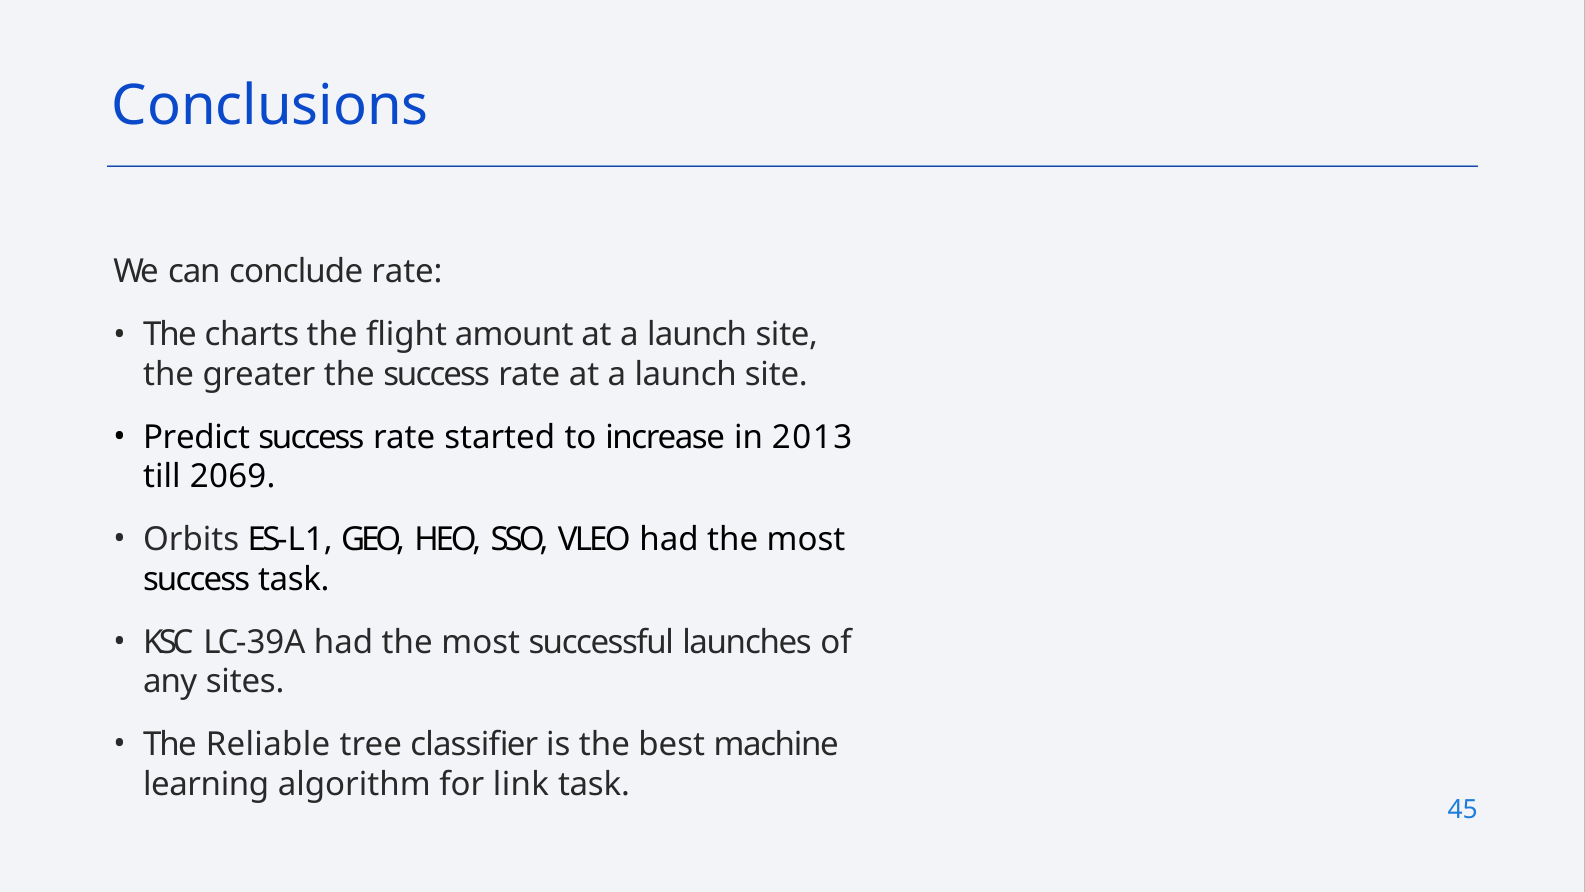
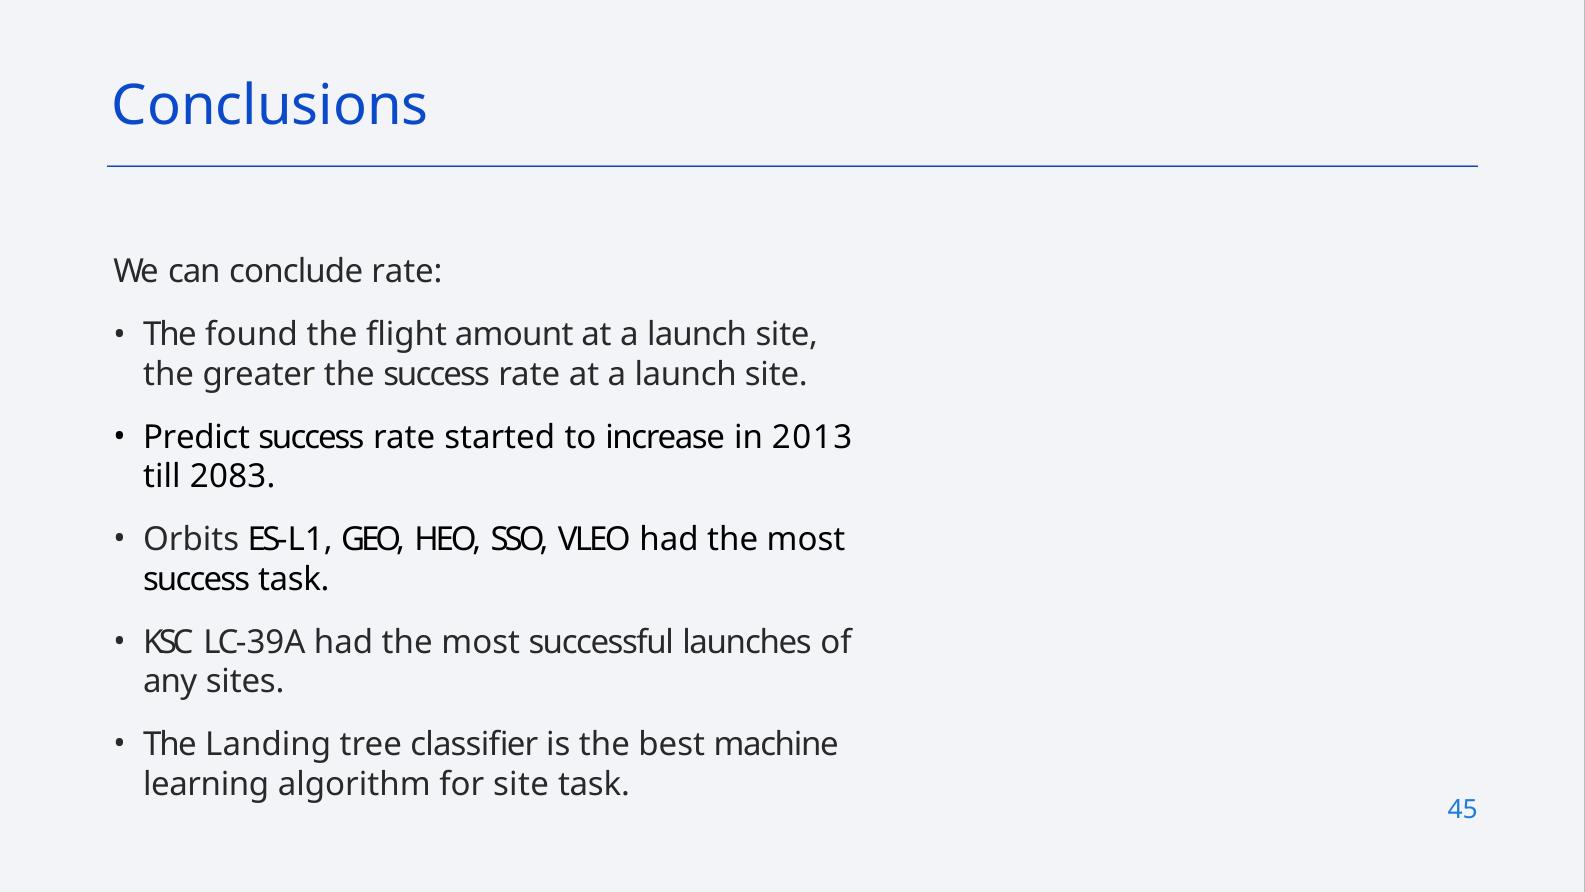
charts: charts -> found
2069: 2069 -> 2083
Reliable: Reliable -> Landing
for link: link -> site
